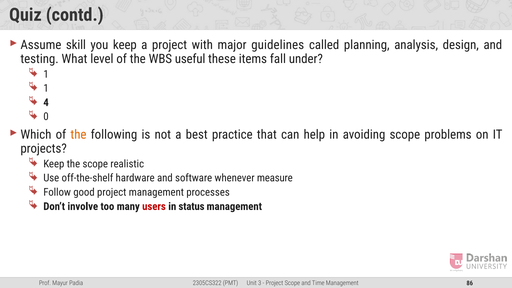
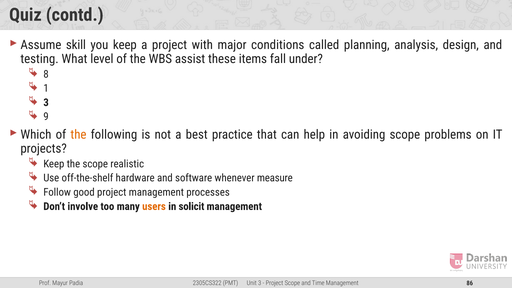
guidelines: guidelines -> conditions
useful: useful -> assist
1 at (46, 74): 1 -> 8
4 at (46, 103): 4 -> 3
0: 0 -> 9
users colour: red -> orange
status: status -> solicit
